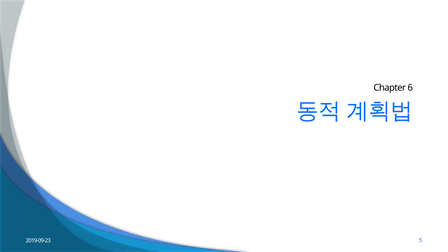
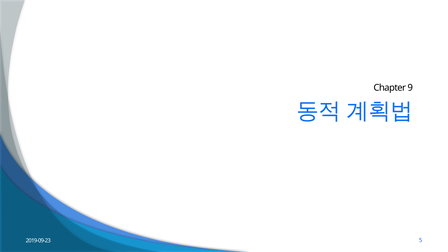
6: 6 -> 9
